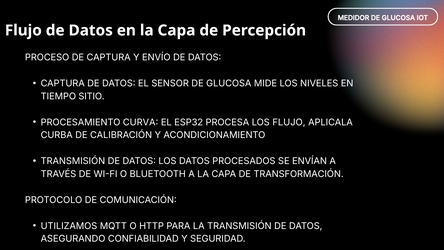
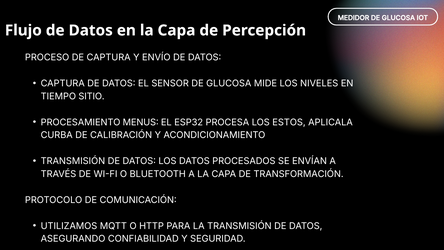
CURVA: CURVA -> MENUS
LOS FLUJO: FLUJO -> ESTOS
